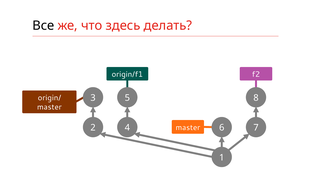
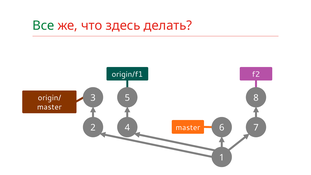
Все colour: black -> green
